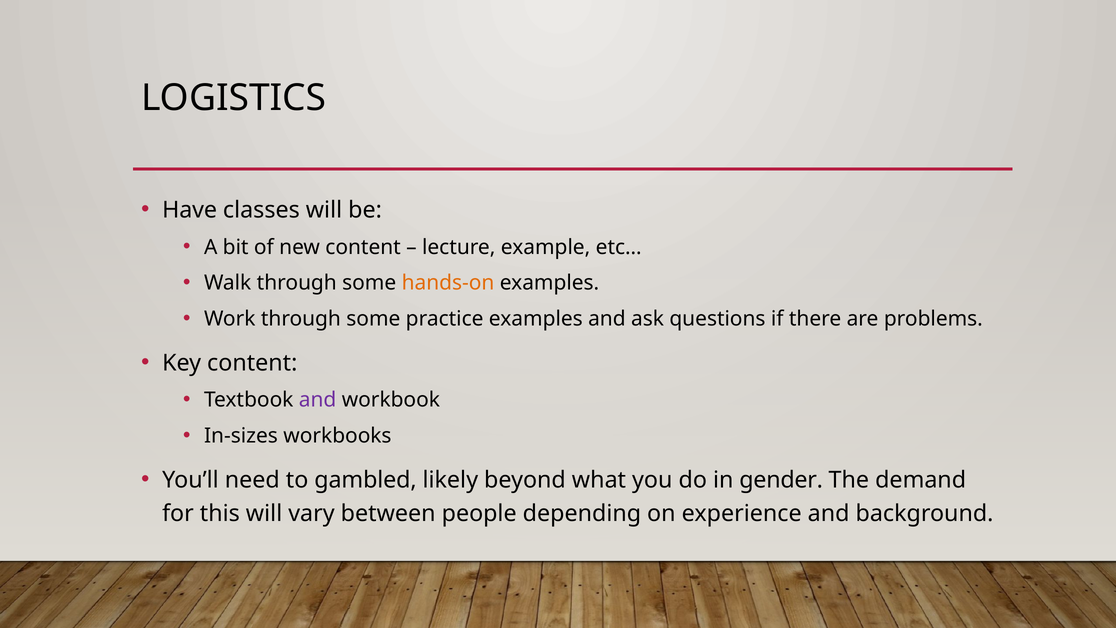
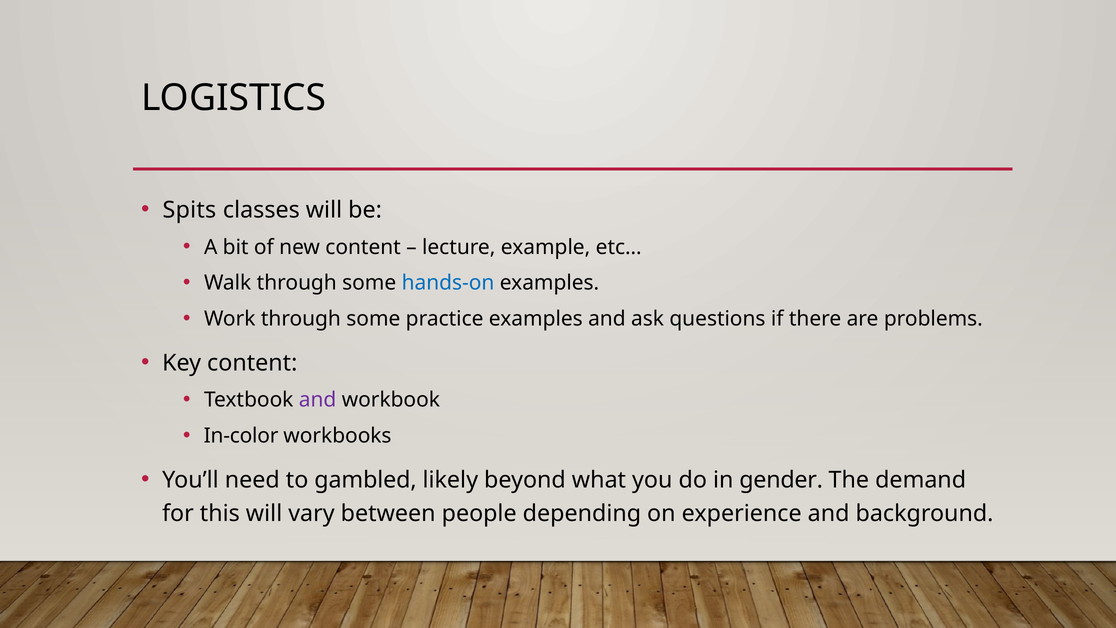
Have: Have -> Spits
hands-on colour: orange -> blue
In-sizes: In-sizes -> In-color
